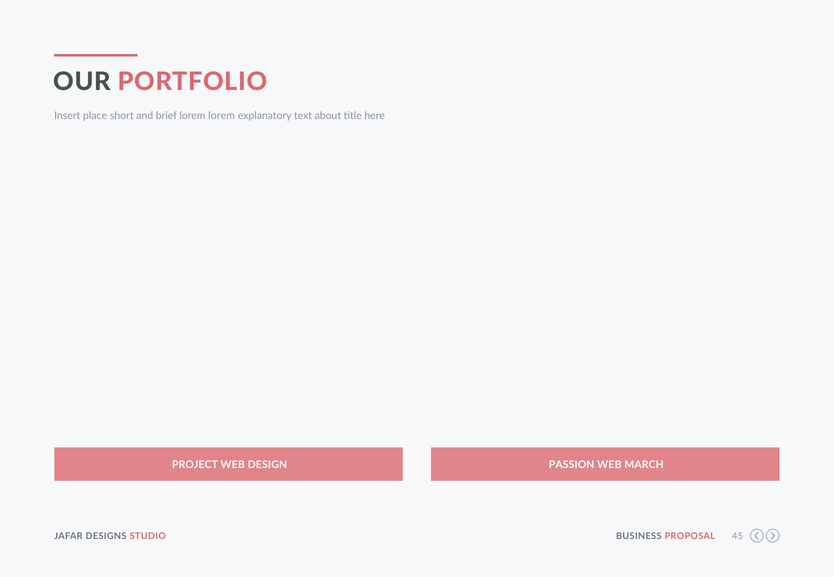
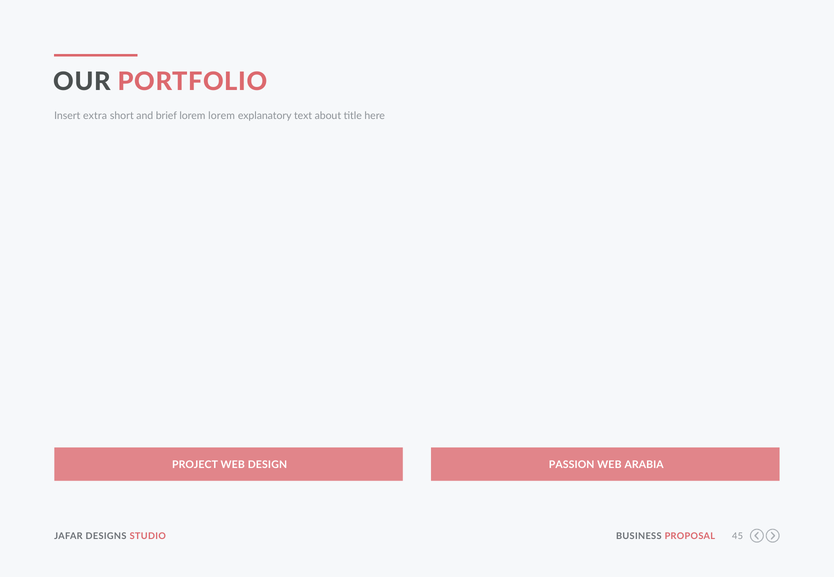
place: place -> extra
MARCH: MARCH -> ARABIA
